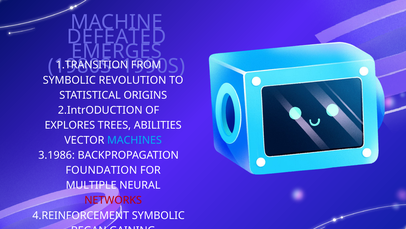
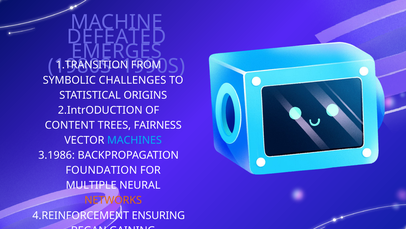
REVOLUTION: REVOLUTION -> CHALLENGES
EXPLORES: EXPLORES -> CONTENT
ABILITIES: ABILITIES -> FAIRNESS
NETWORKS colour: red -> orange
SYMBOLIC at (158, 215): SYMBOLIC -> ENSURING
